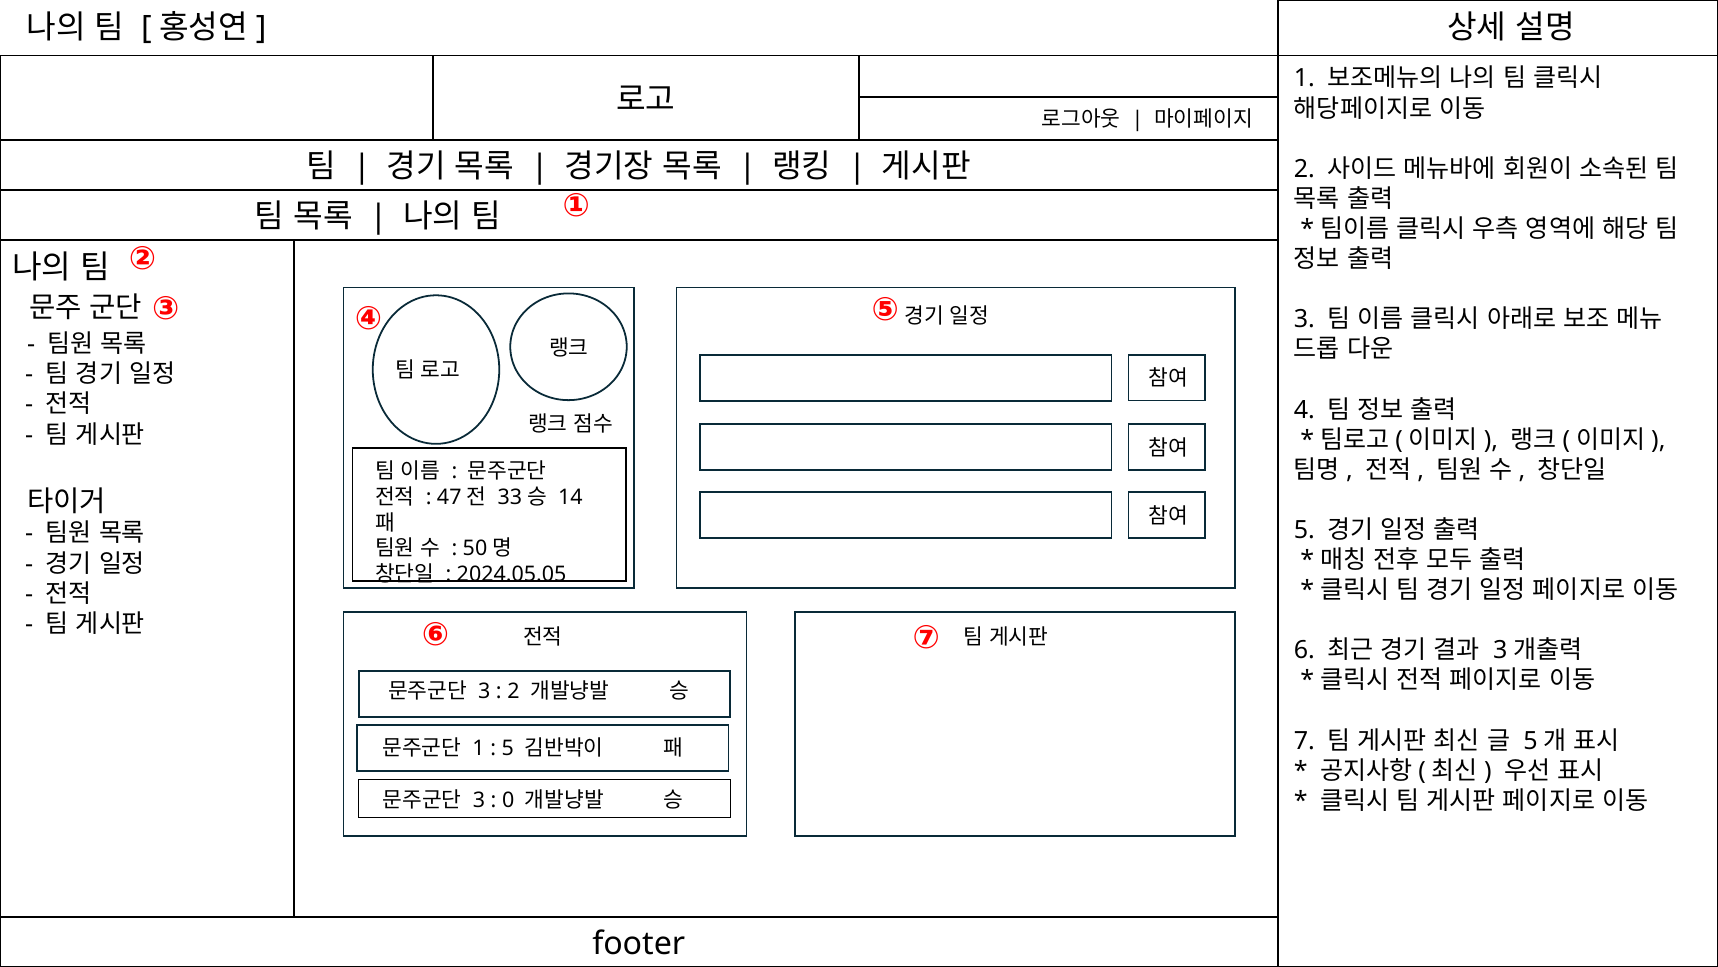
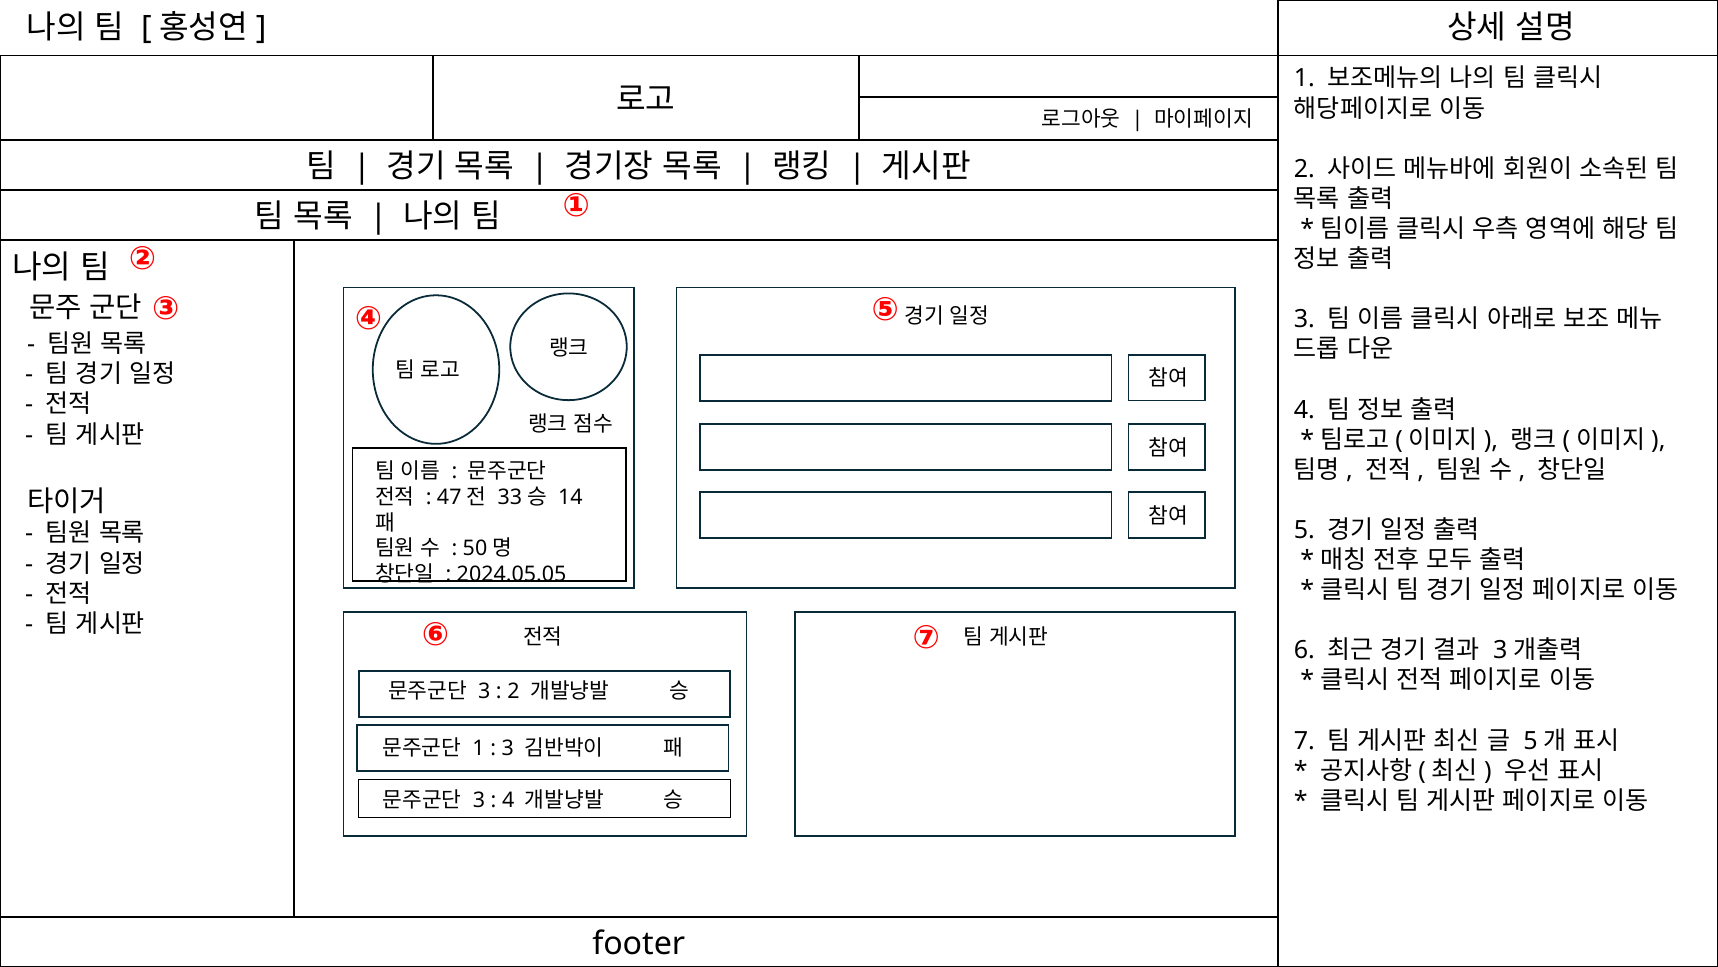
5 at (508, 748): 5 -> 3
0 at (508, 799): 0 -> 4
